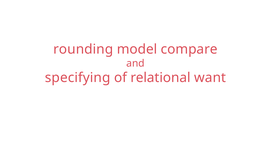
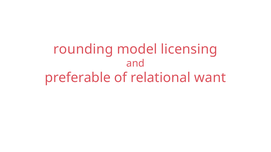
compare: compare -> licensing
specifying: specifying -> preferable
